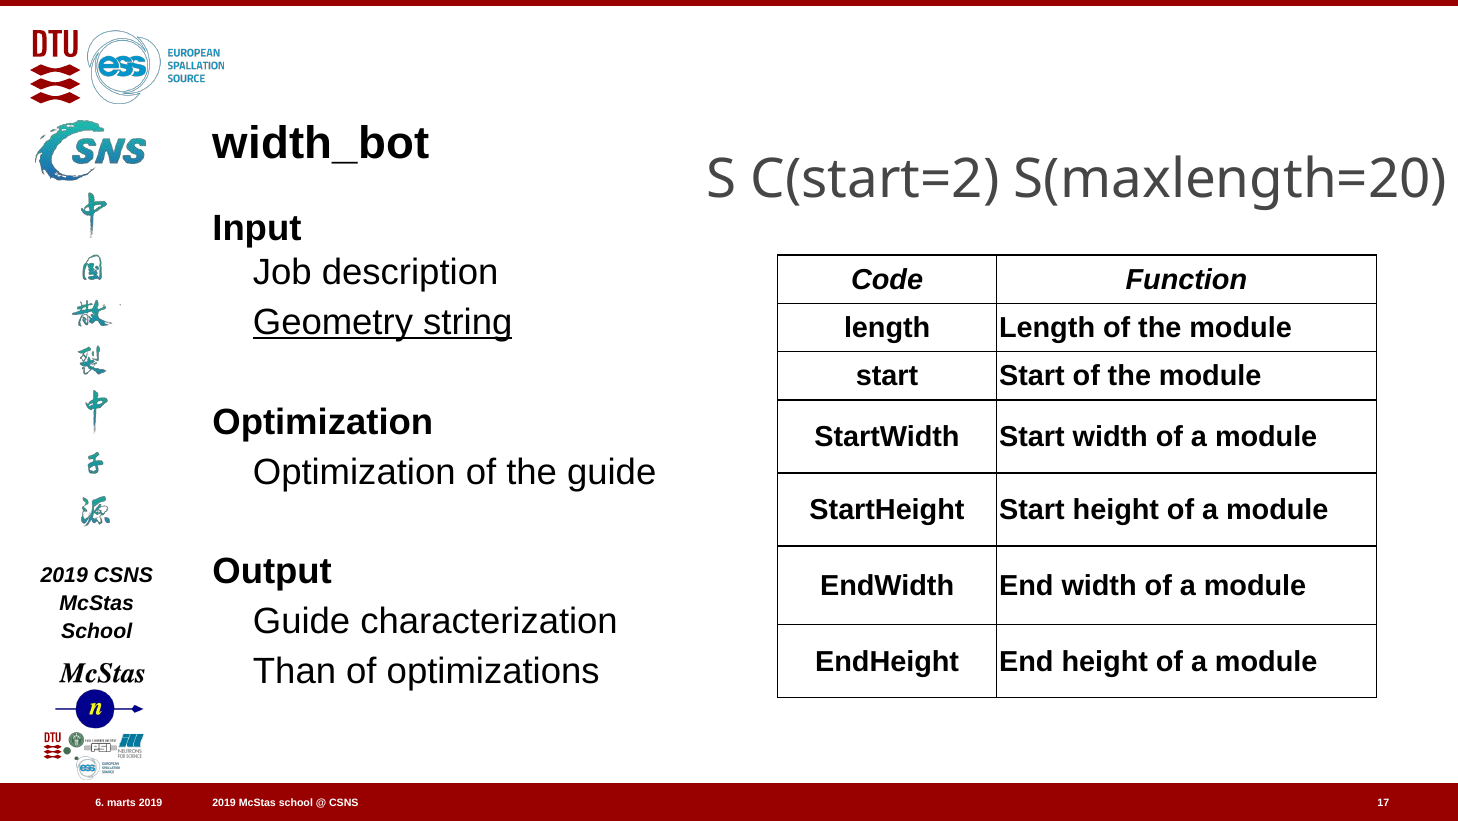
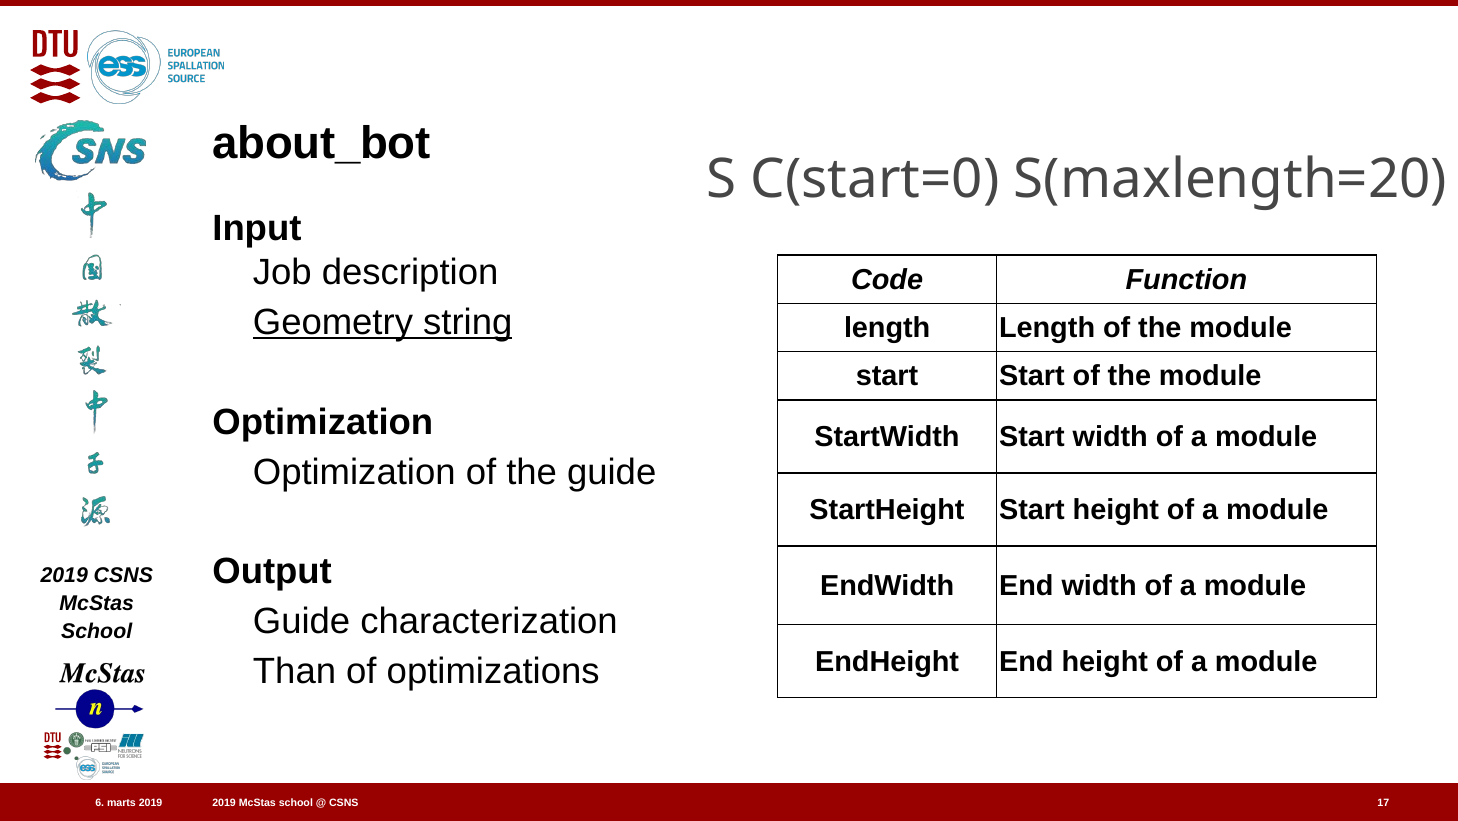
width_bot: width_bot -> about_bot
C(start=2: C(start=2 -> C(start=0
